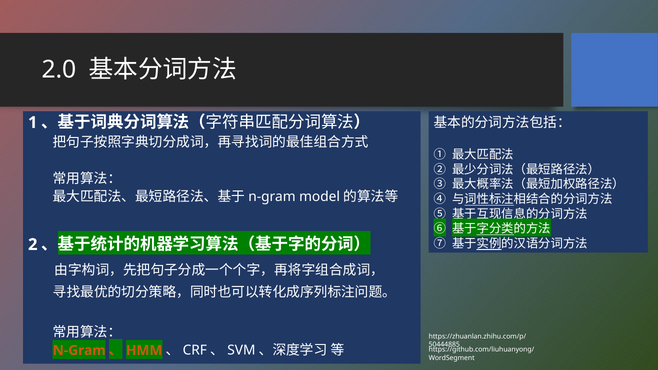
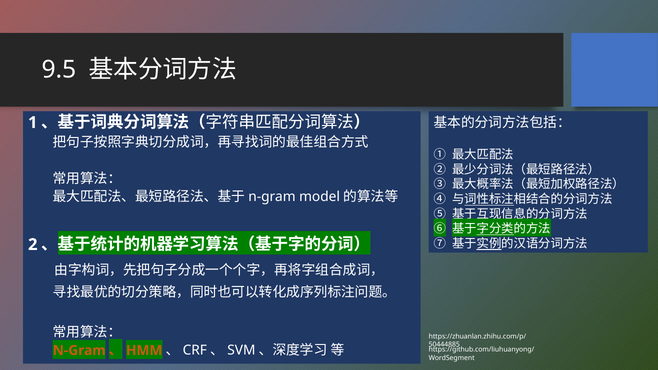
2.0: 2.0 -> 9.5
